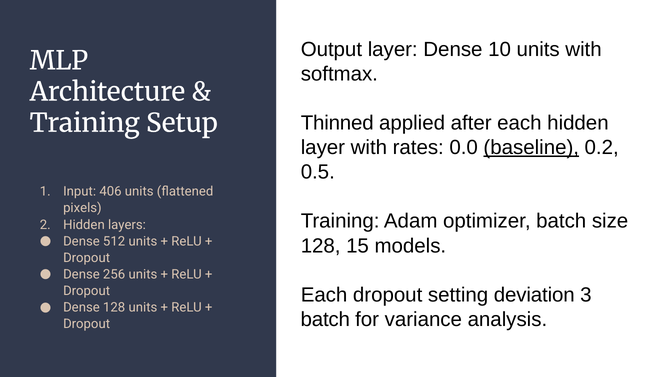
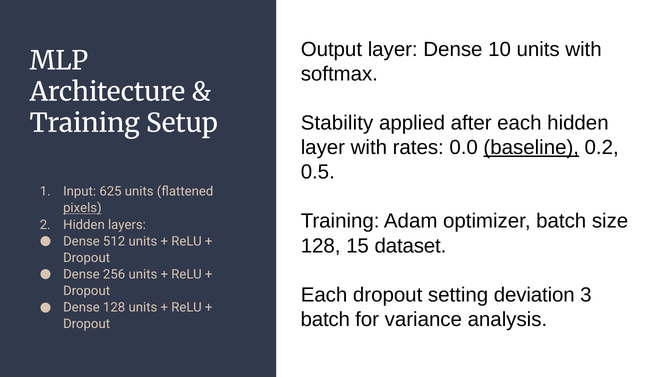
Thinned: Thinned -> Stability
406: 406 -> 625
pixels underline: none -> present
models: models -> dataset
